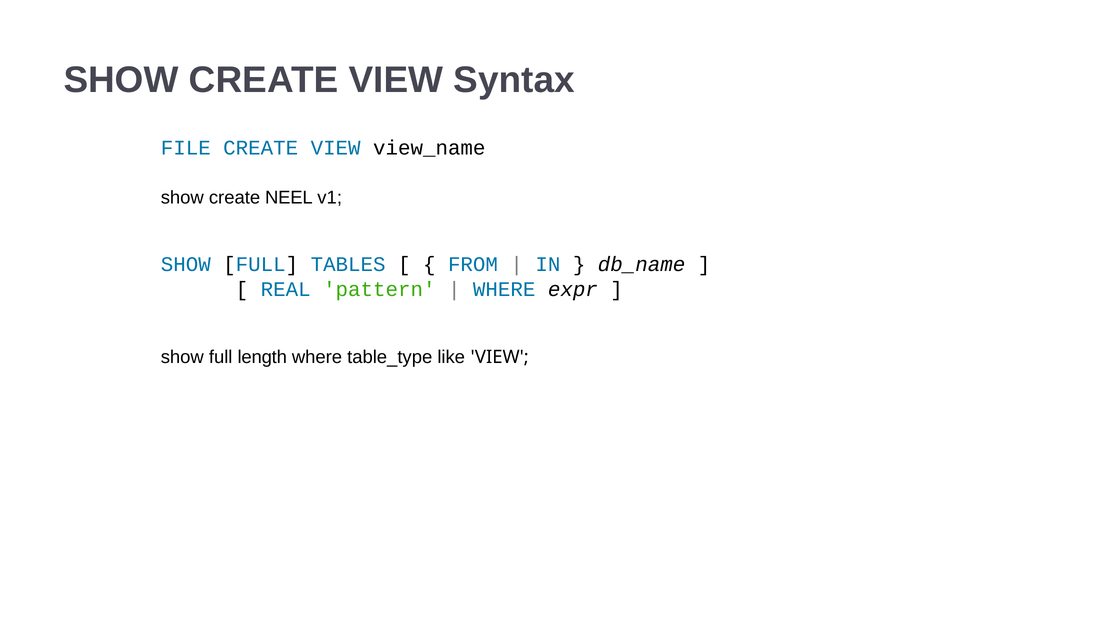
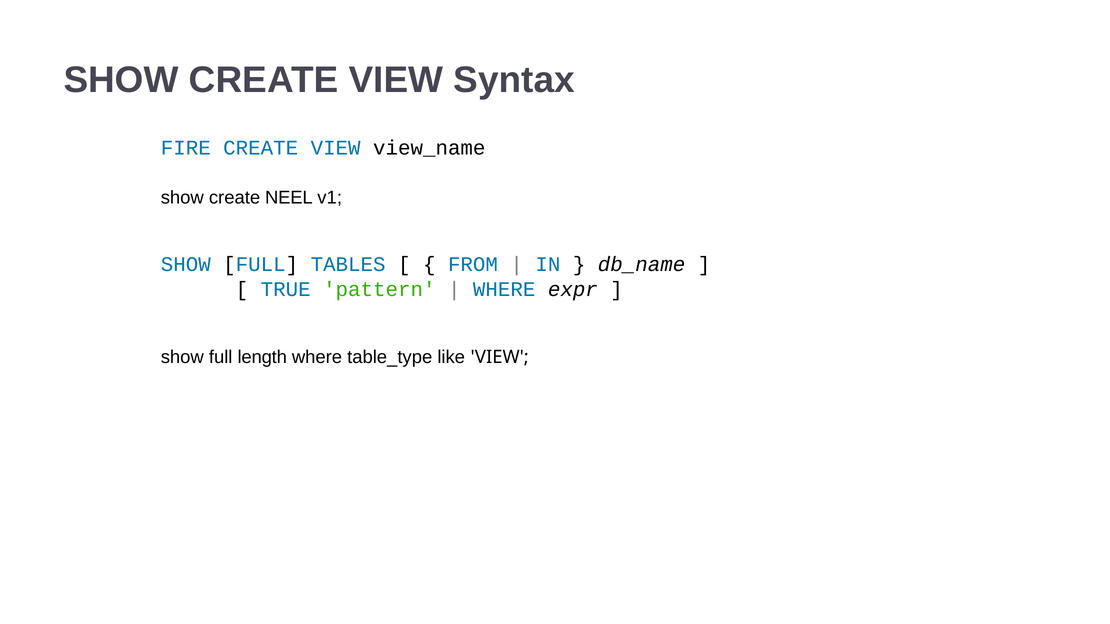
FILE: FILE -> FIRE
REAL: REAL -> TRUE
